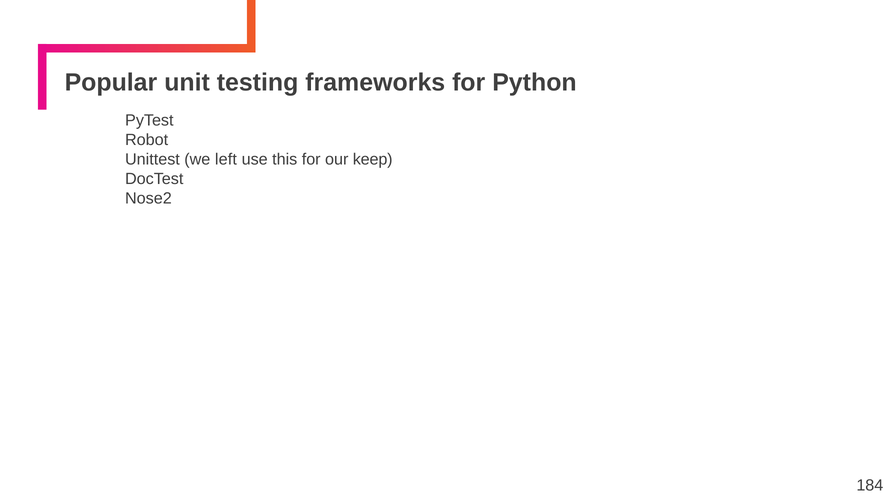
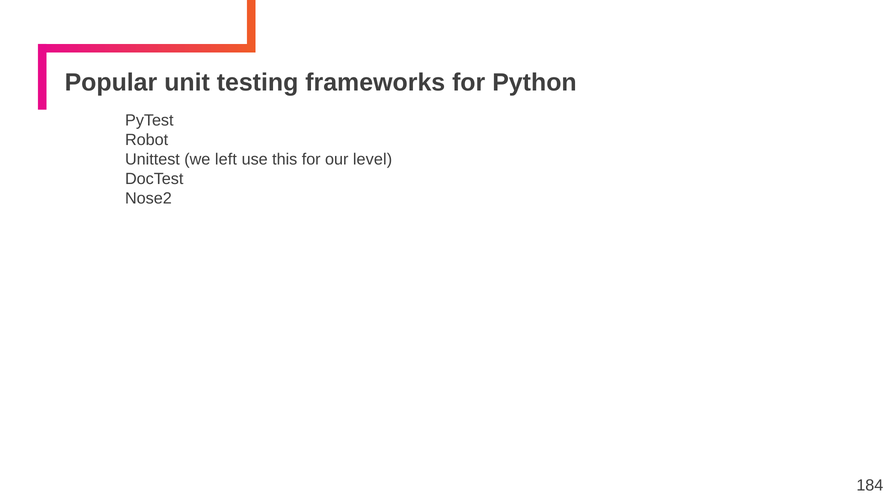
keep: keep -> level
